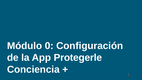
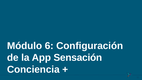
0: 0 -> 6
Protegerle: Protegerle -> Sensación
